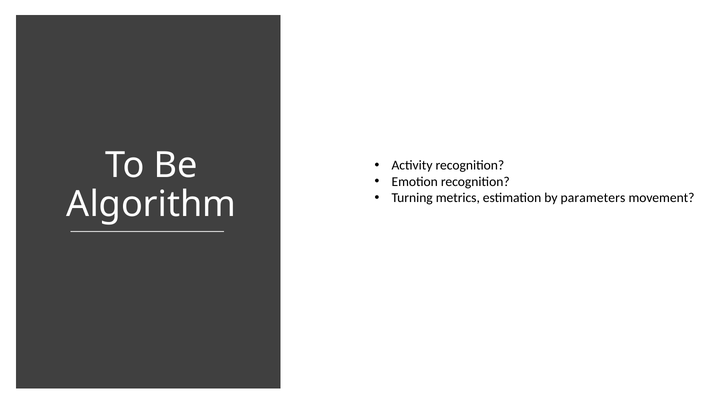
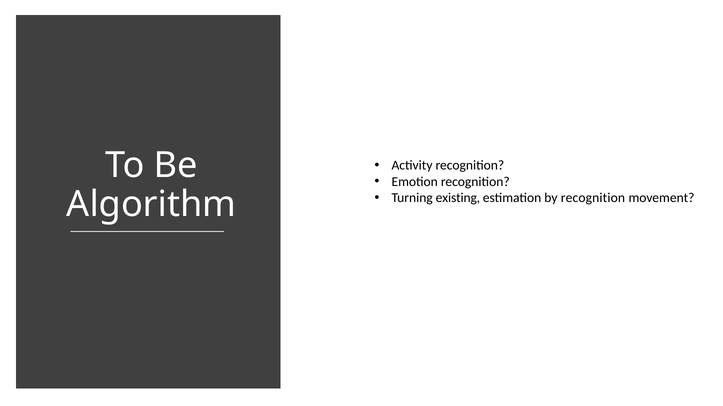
metrics: metrics -> existing
by parameters: parameters -> recognition
